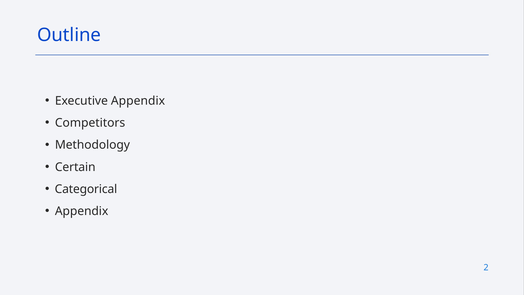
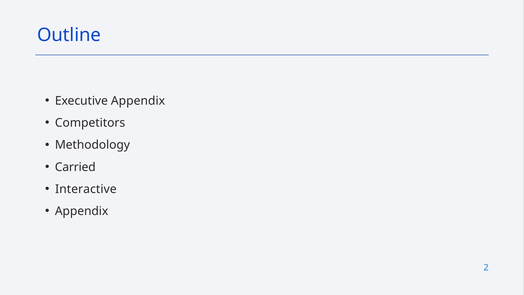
Certain: Certain -> Carried
Categorical: Categorical -> Interactive
